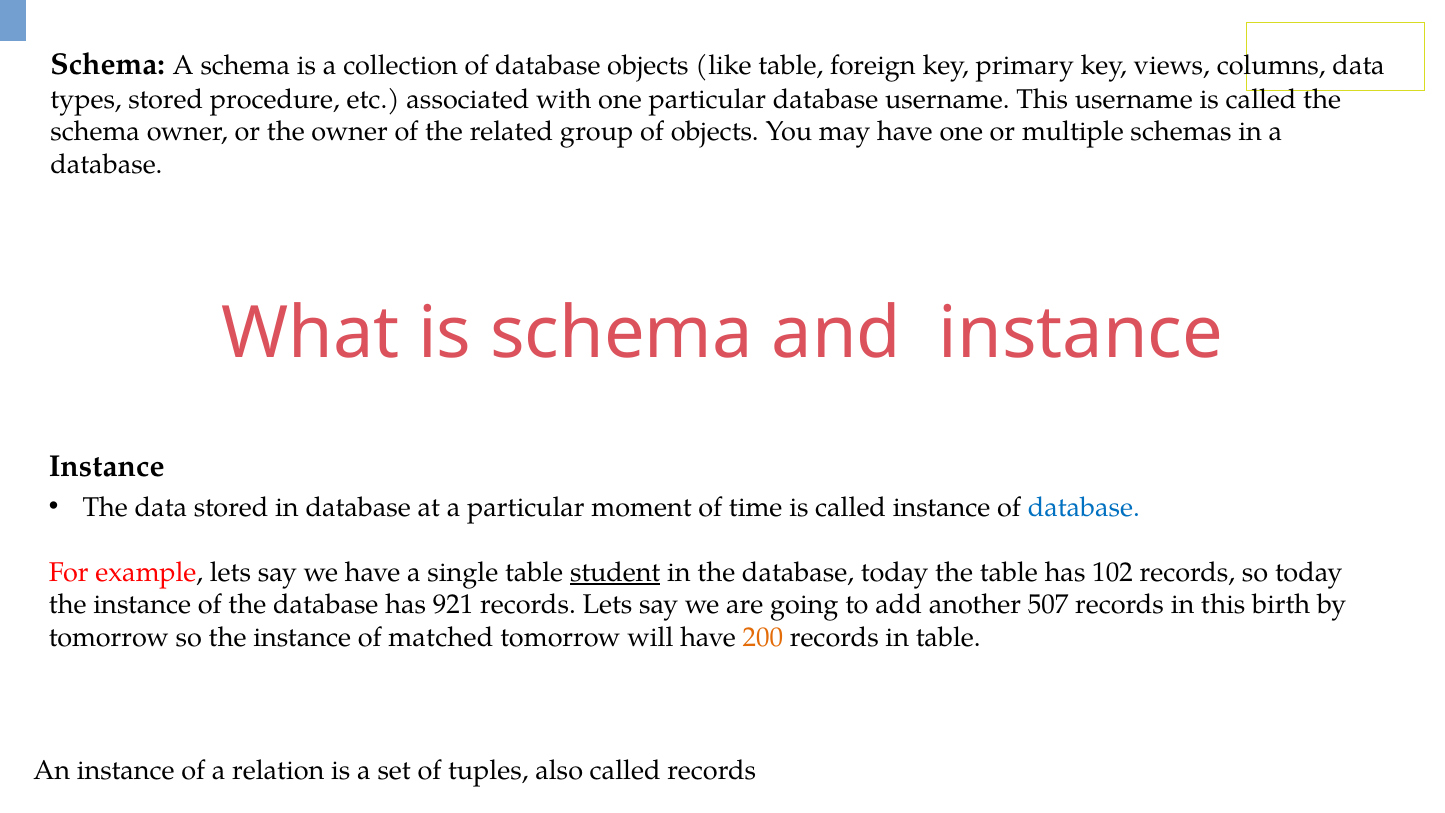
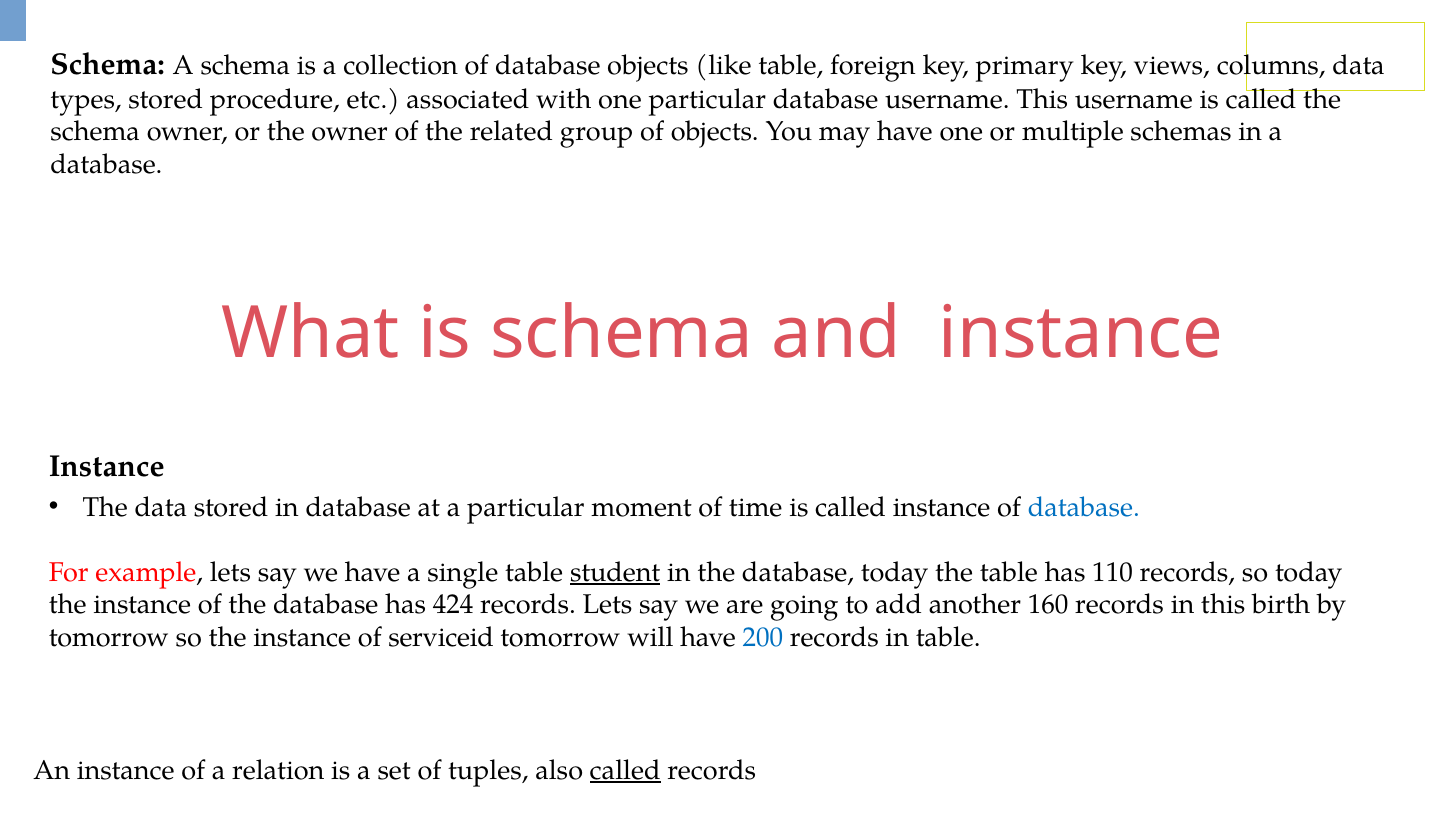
102: 102 -> 110
921: 921 -> 424
507: 507 -> 160
matched: matched -> serviceid
200 colour: orange -> blue
called at (625, 770) underline: none -> present
